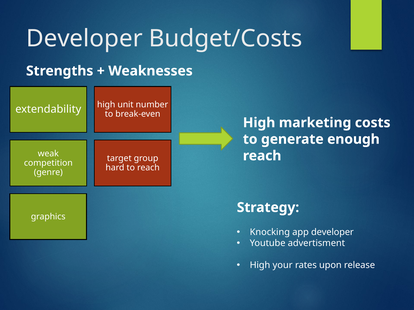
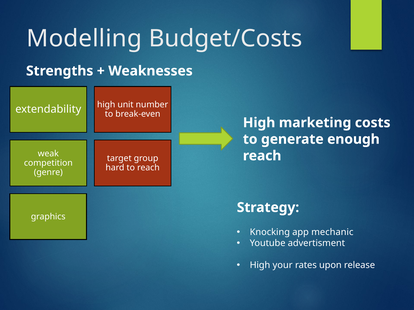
Developer at (84, 39): Developer -> Modelling
app developer: developer -> mechanic
